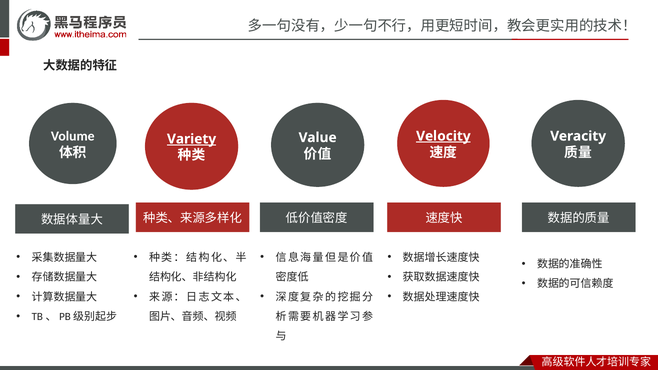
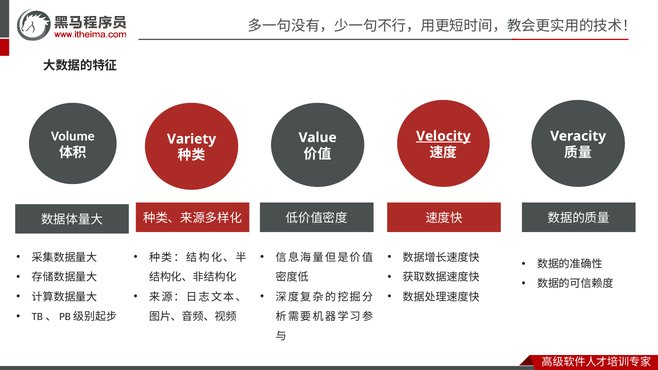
Variety underline: present -> none
